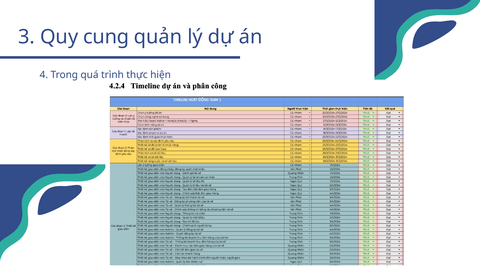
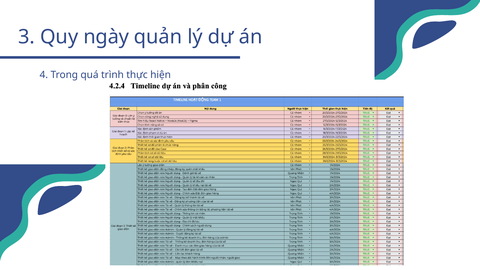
cung: cung -> ngày
